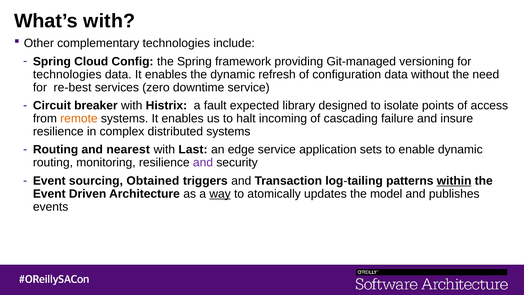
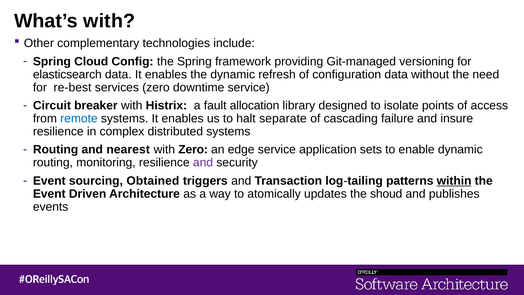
technologies at (67, 74): technologies -> elasticsearch
expected: expected -> allocation
remote colour: orange -> blue
incoming: incoming -> separate
with Last: Last -> Zero
way underline: present -> none
model: model -> shoud
